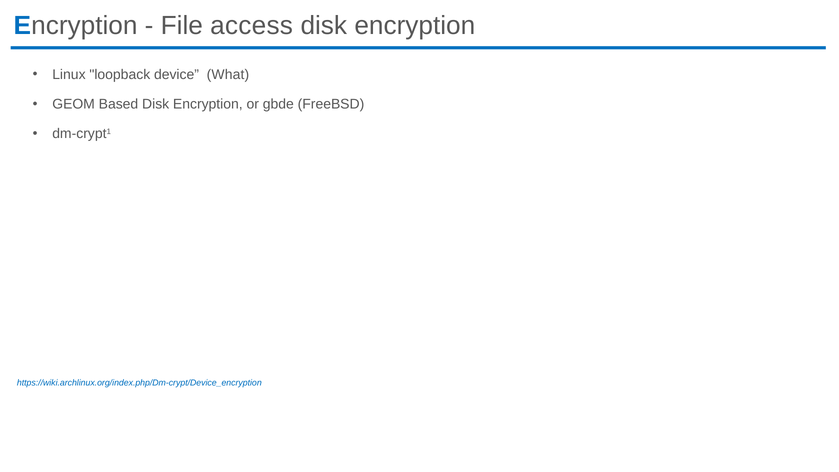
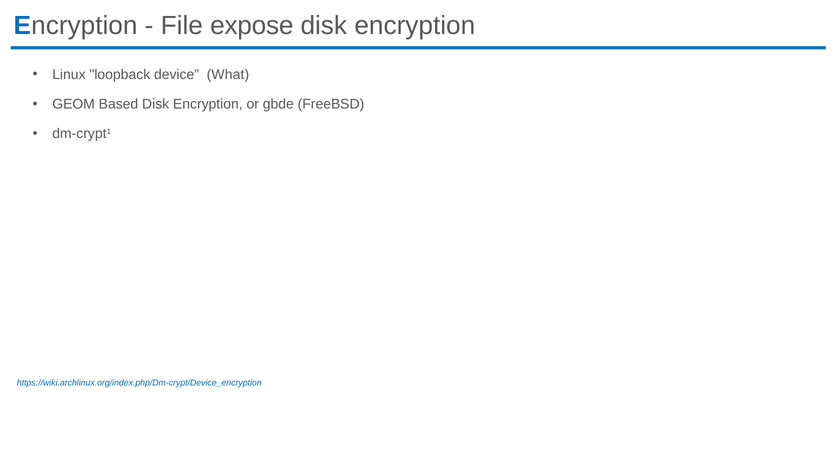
access: access -> expose
